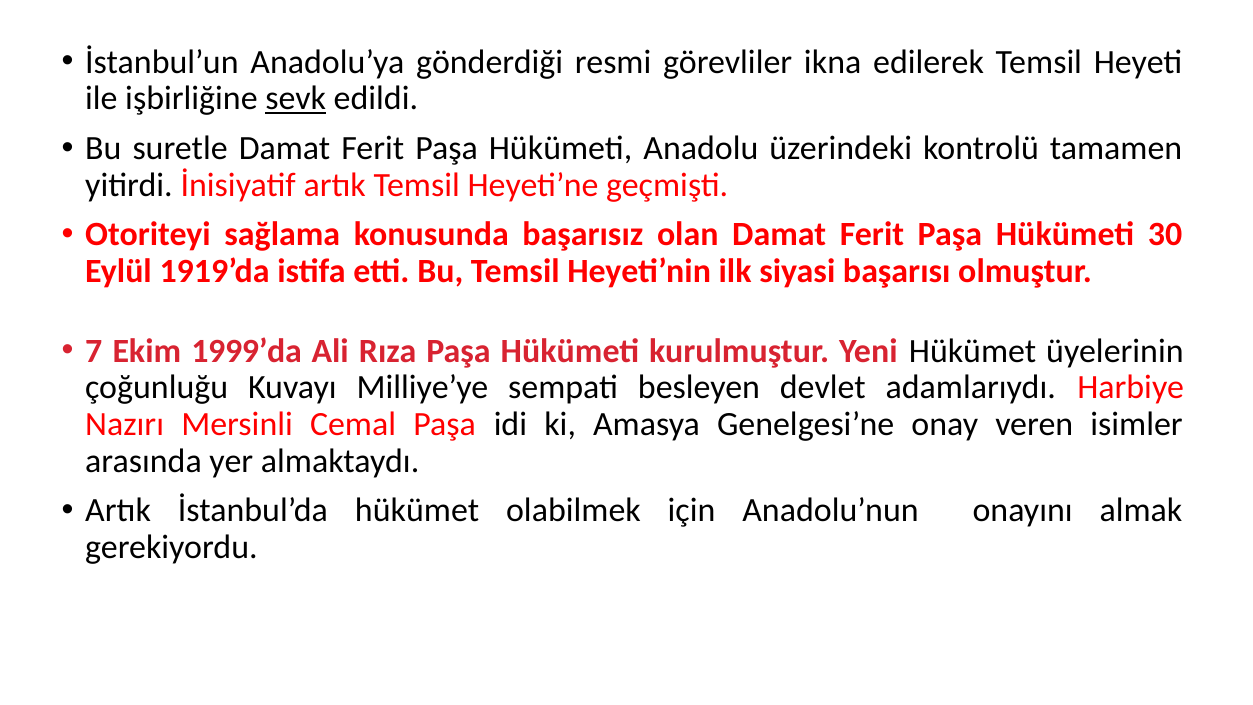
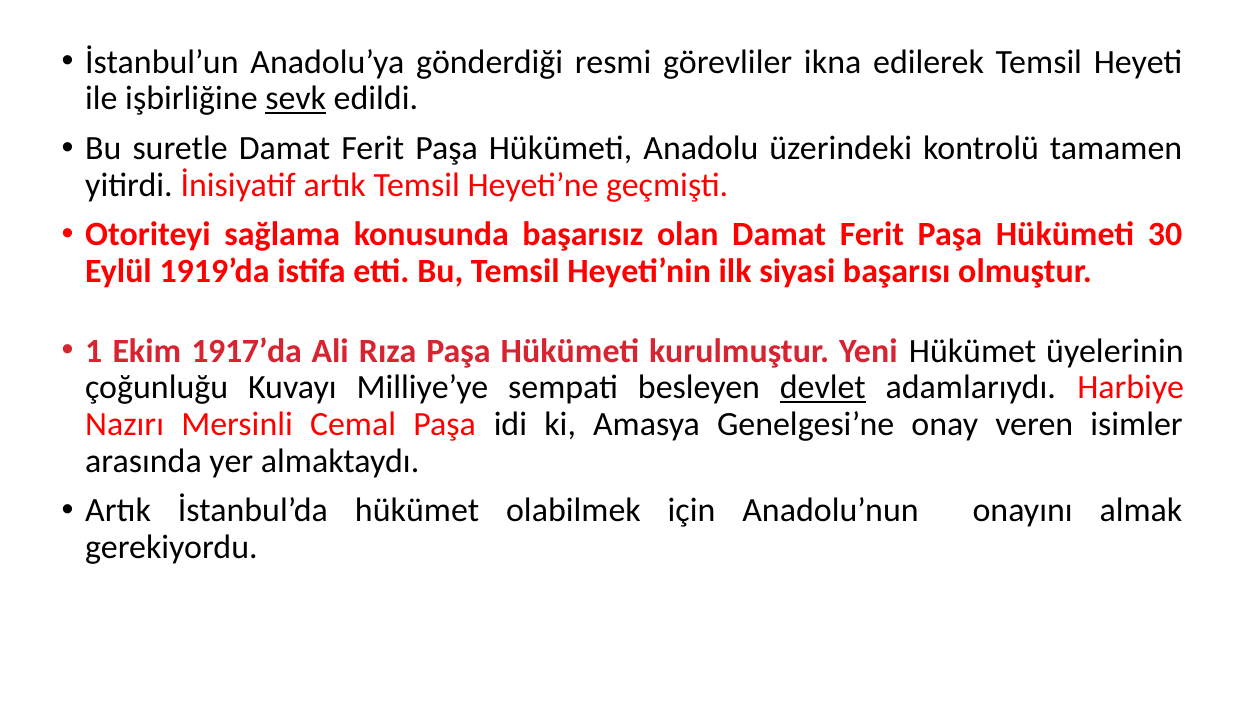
7: 7 -> 1
1999’da: 1999’da -> 1917’da
devlet underline: none -> present
